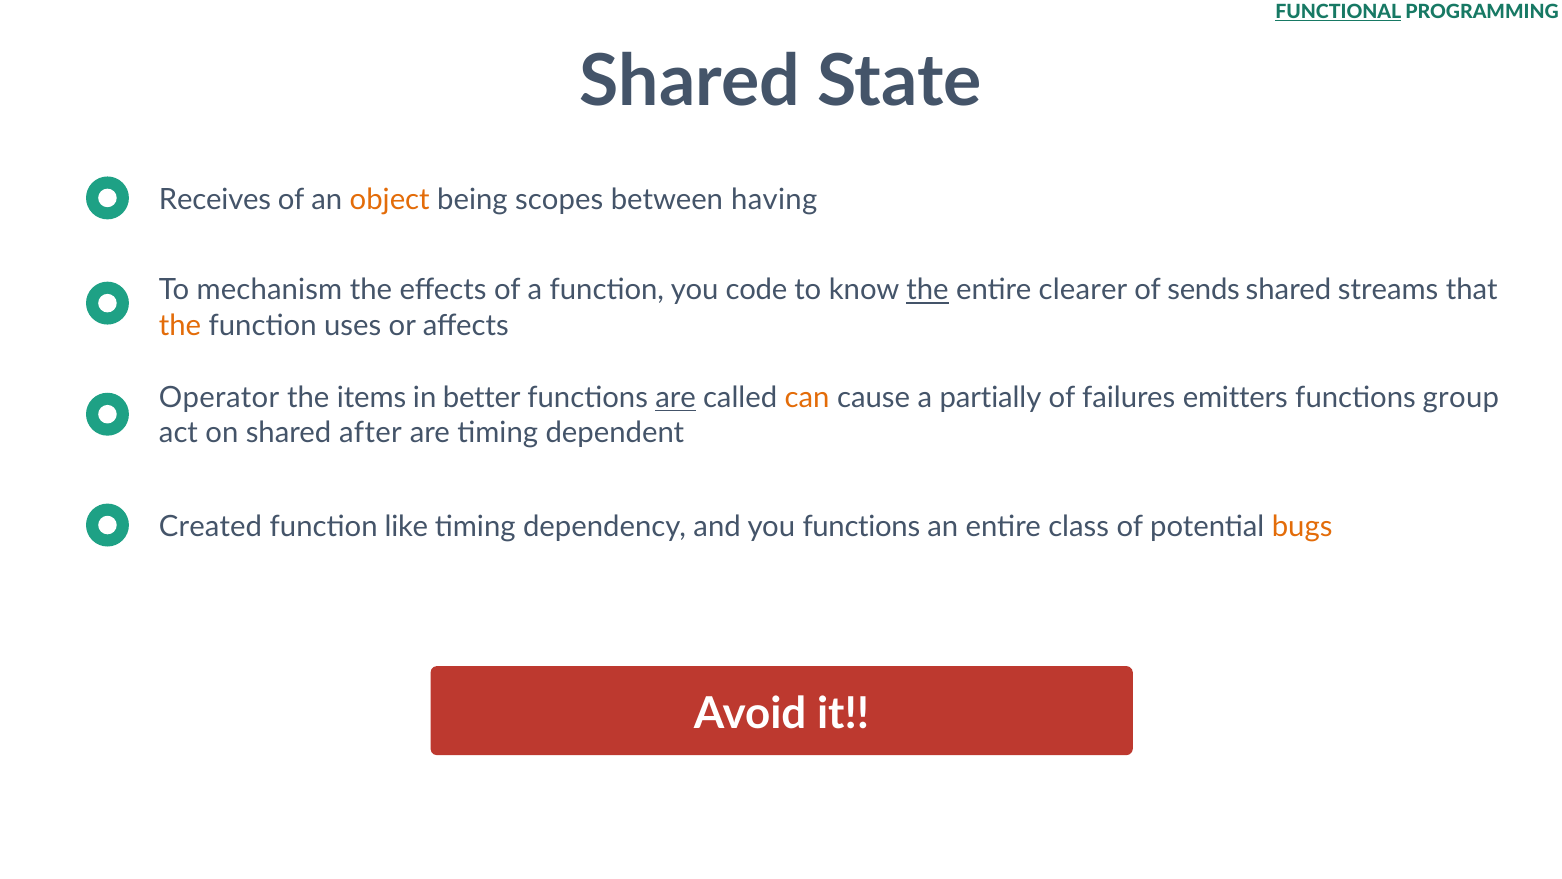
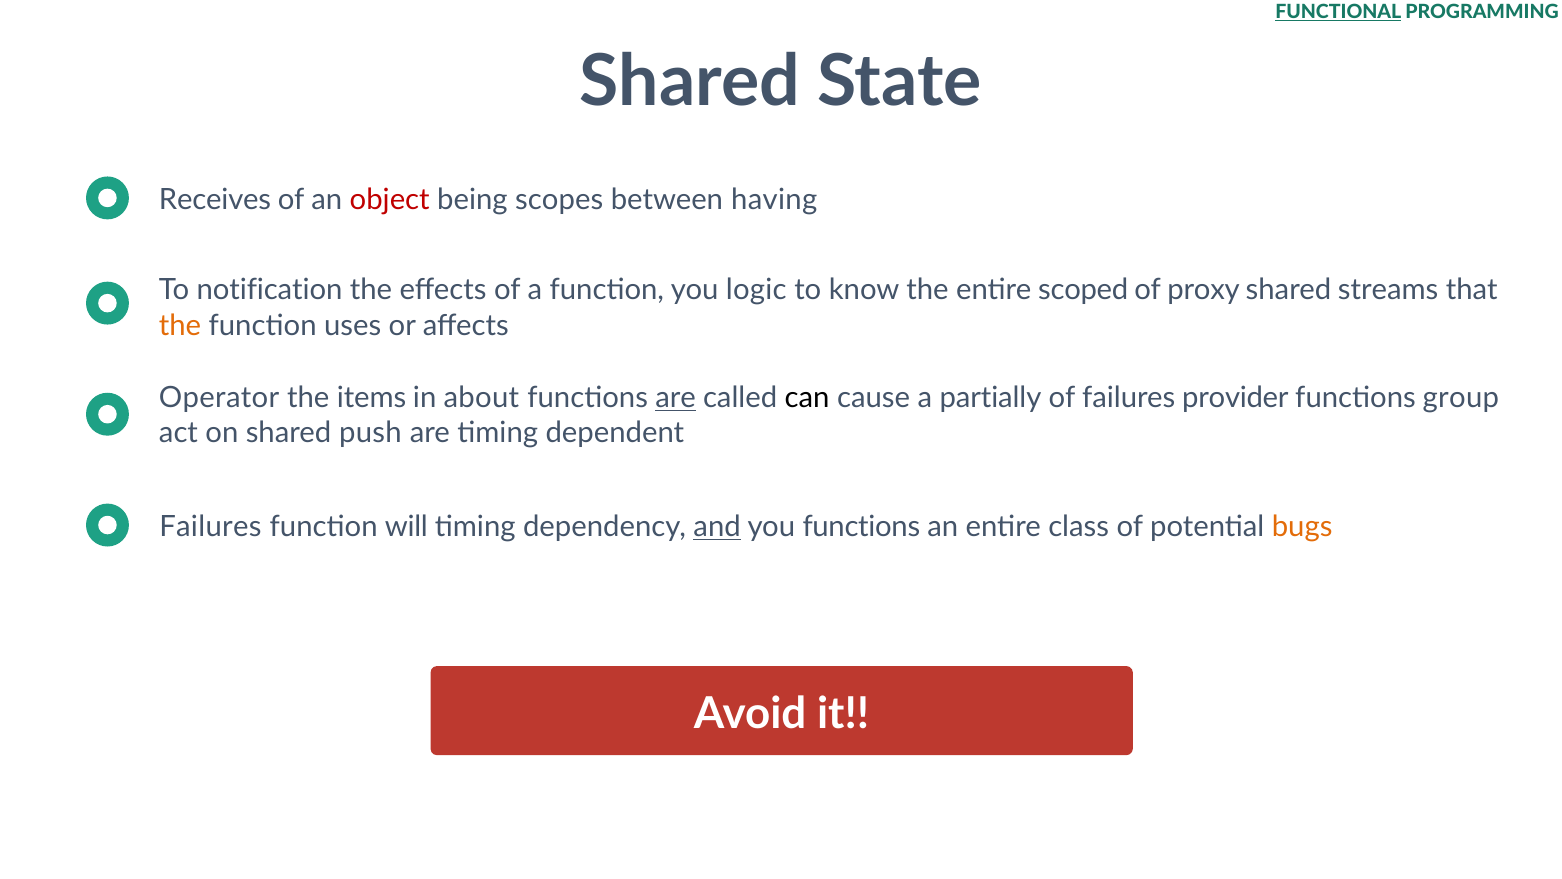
object colour: orange -> red
mechanism: mechanism -> notification
code: code -> logic
the at (927, 290) underline: present -> none
clearer: clearer -> scoped
sends: sends -> proxy
better: better -> about
can colour: orange -> black
emitters: emitters -> provider
after: after -> push
Created at (211, 527): Created -> Failures
like: like -> will
and underline: none -> present
